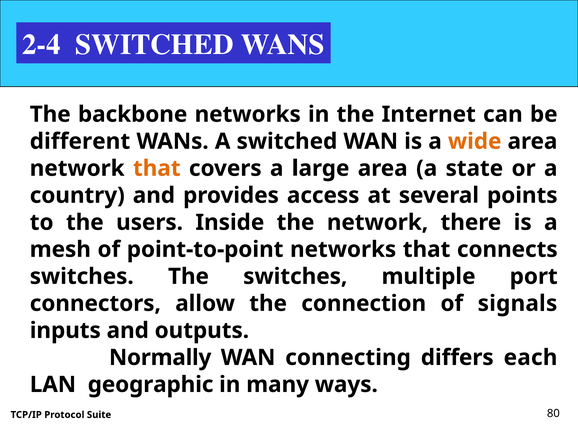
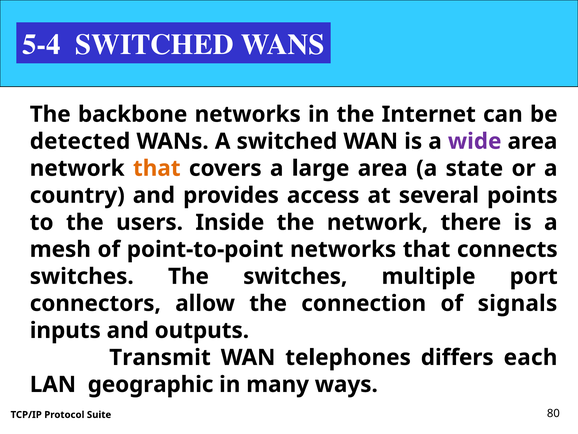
2-4: 2-4 -> 5-4
different: different -> detected
wide colour: orange -> purple
Normally: Normally -> Transmit
connecting: connecting -> telephones
